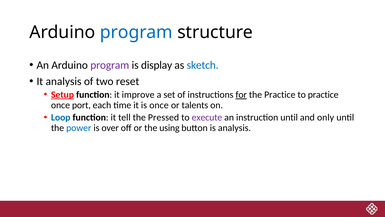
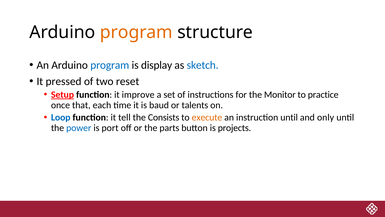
program at (136, 32) colour: blue -> orange
program at (110, 65) colour: purple -> blue
It analysis: analysis -> pressed
for underline: present -> none
the Practice: Practice -> Monitor
port: port -> that
is once: once -> baud
Pressed: Pressed -> Consists
execute colour: purple -> orange
over: over -> port
using: using -> parts
is analysis: analysis -> projects
